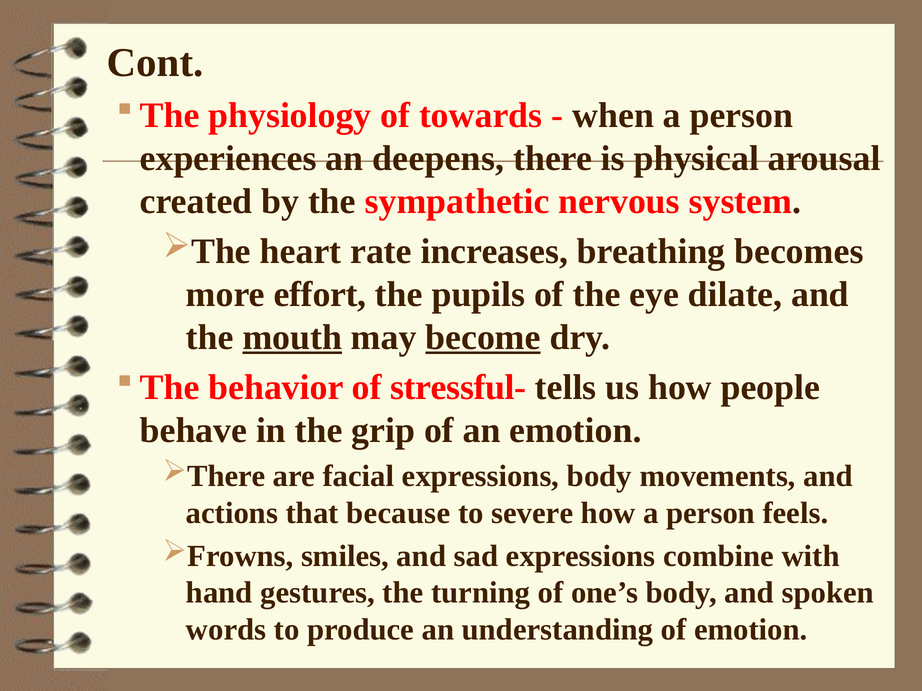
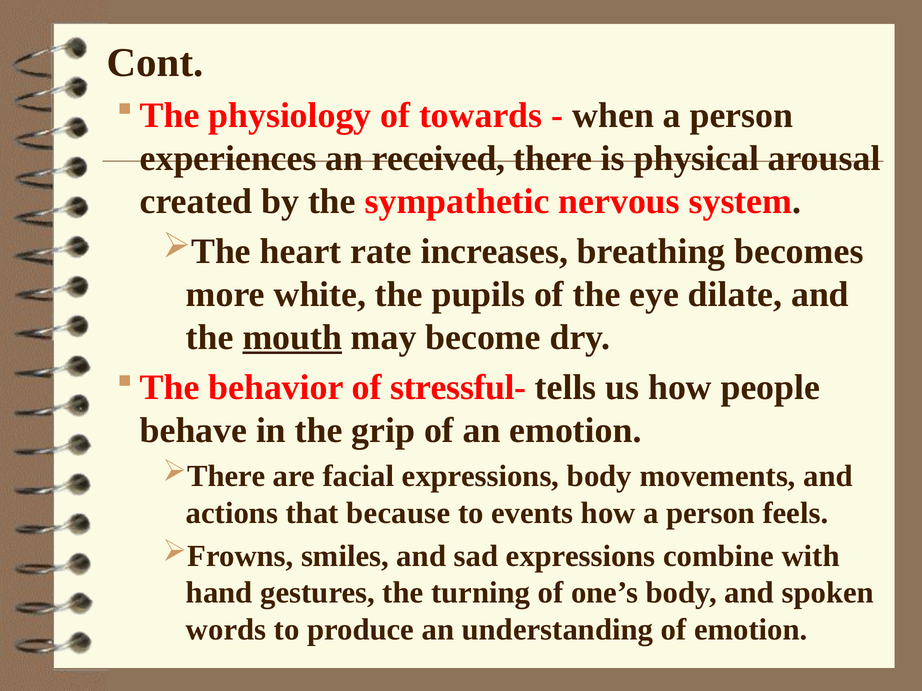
deepens: deepens -> received
effort: effort -> white
become underline: present -> none
severe: severe -> events
